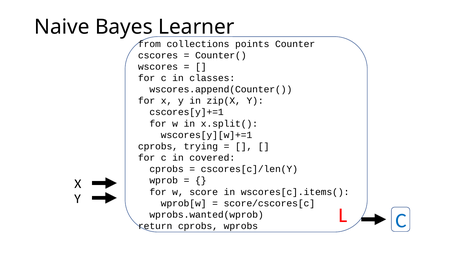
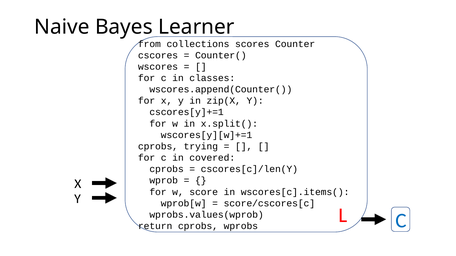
points: points -> scores
wprobs.wanted(wprob: wprobs.wanted(wprob -> wprobs.values(wprob
